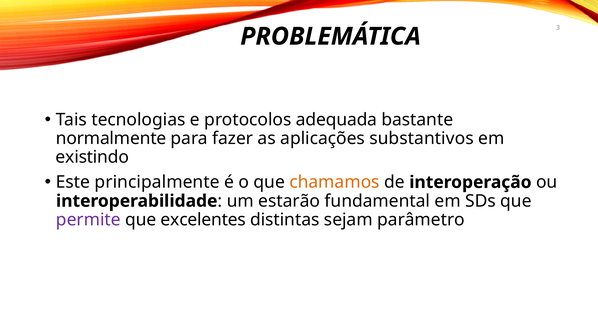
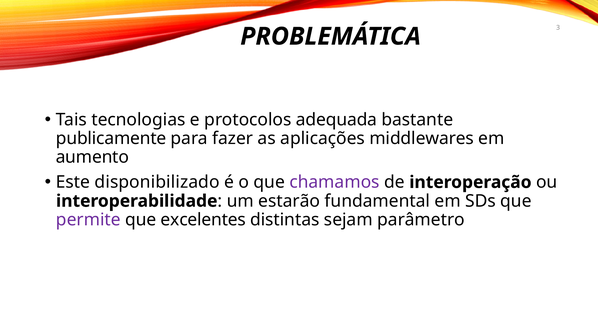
normalmente: normalmente -> publicamente
substantivos: substantivos -> middlewares
existindo: existindo -> aumento
principalmente: principalmente -> disponibilizado
chamamos colour: orange -> purple
